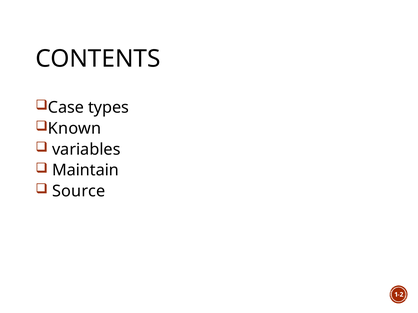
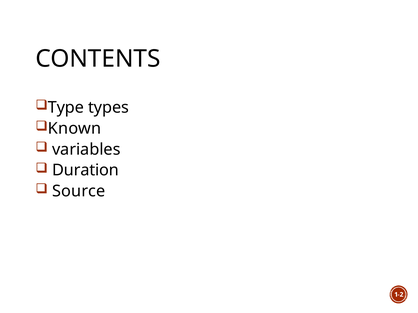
Case: Case -> Type
Maintain: Maintain -> Duration
